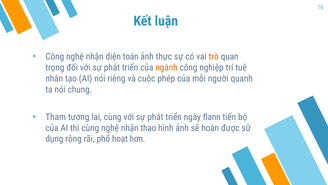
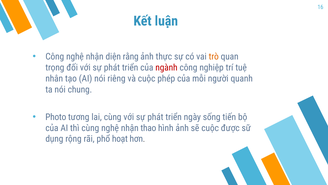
toán: toán -> rằng
ngành colour: orange -> red
Tham: Tham -> Photo
flann: flann -> sống
sẽ hoàn: hoàn -> cuộc
